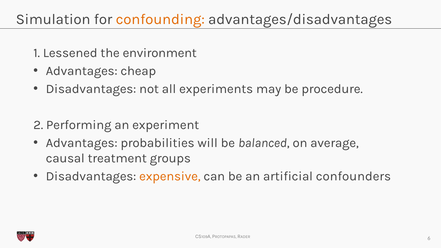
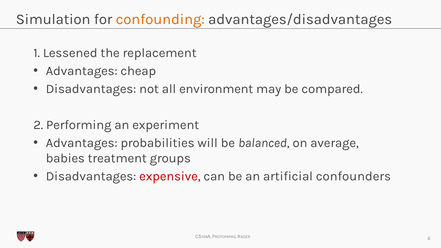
environment: environment -> replacement
experiments: experiments -> environment
procedure: procedure -> compared
causal: causal -> babies
expensive colour: orange -> red
